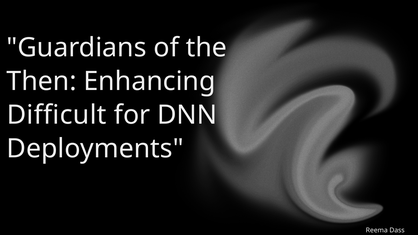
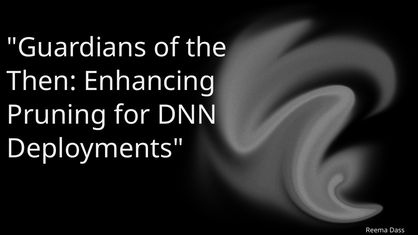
Difficult: Difficult -> Pruning
